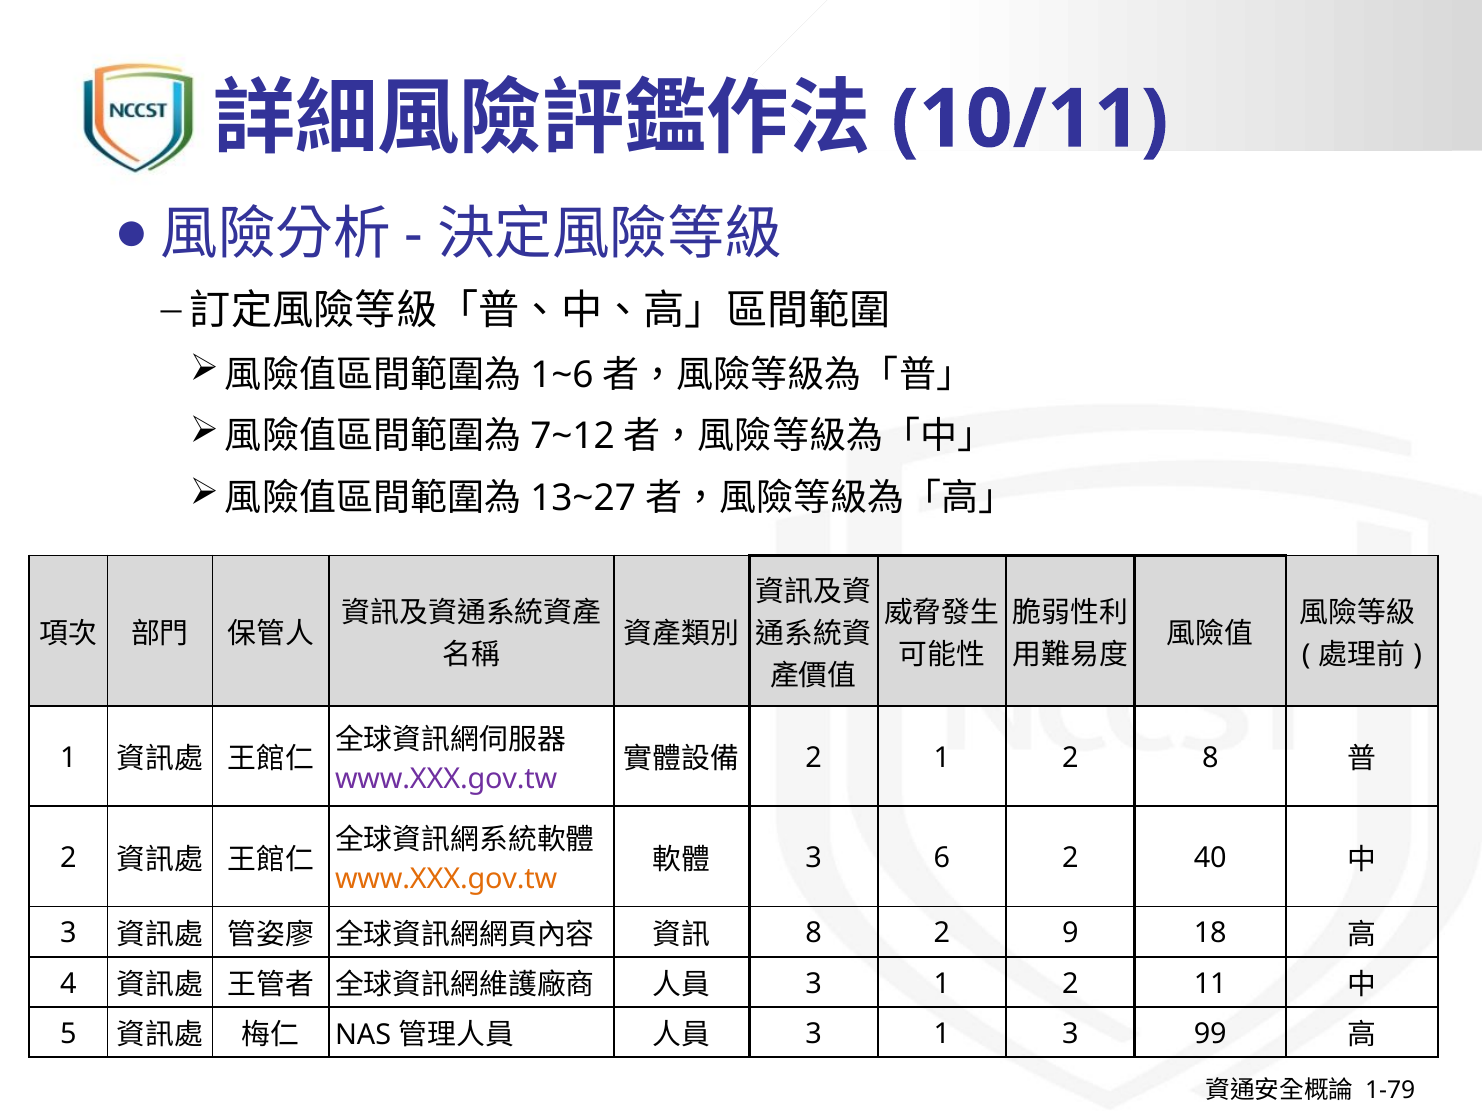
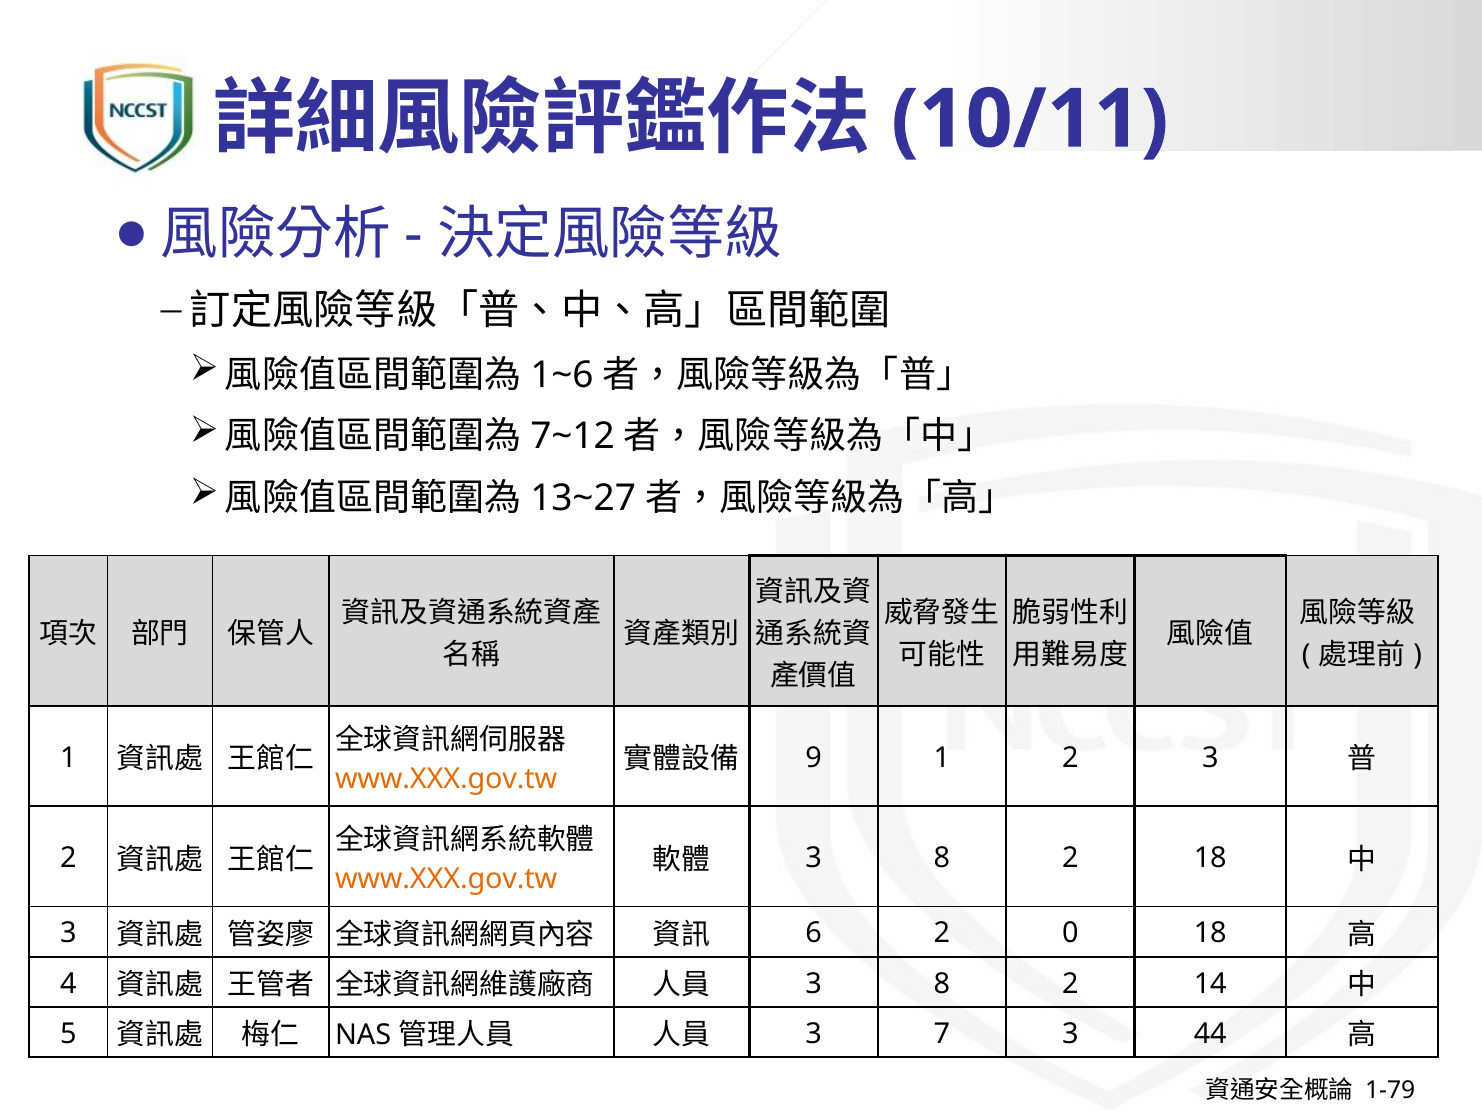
2 at (814, 758): 2 -> 9
2 8: 8 -> 3
www.XXX.gov.tw at (446, 779) colour: purple -> orange
6 at (942, 859): 6 -> 8
2 40: 40 -> 18
8 at (814, 934): 8 -> 6
9: 9 -> 0
1 at (942, 984): 1 -> 8
11: 11 -> 14
1 at (942, 1034): 1 -> 7
99: 99 -> 44
